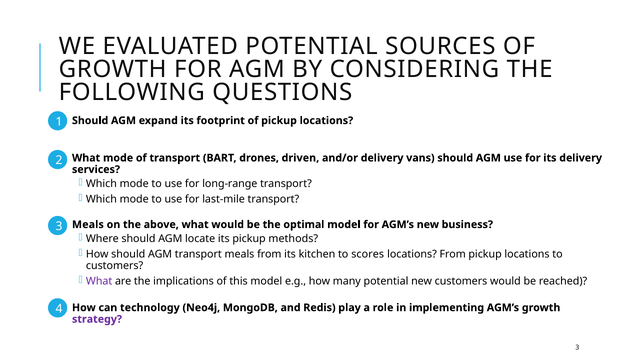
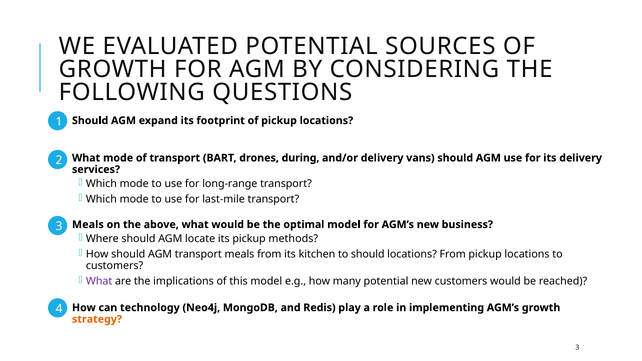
driven: driven -> during
to scores: scores -> should
strategy colour: purple -> orange
